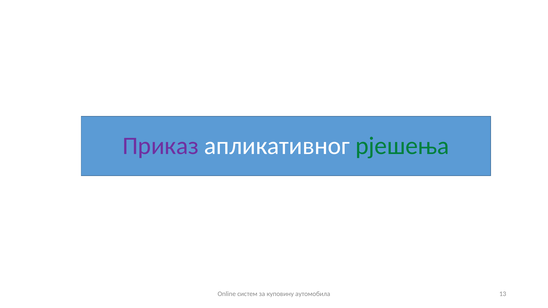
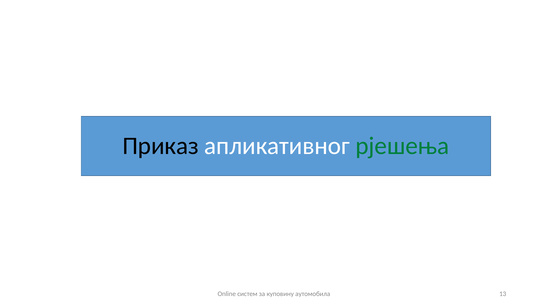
Приказ colour: purple -> black
